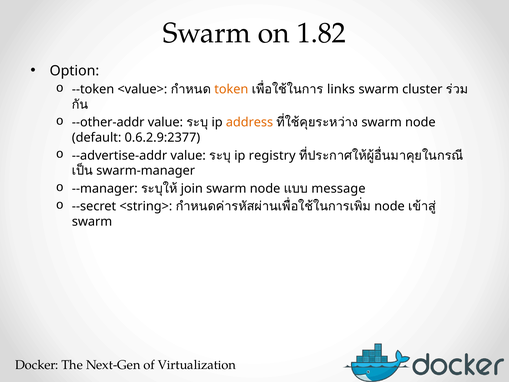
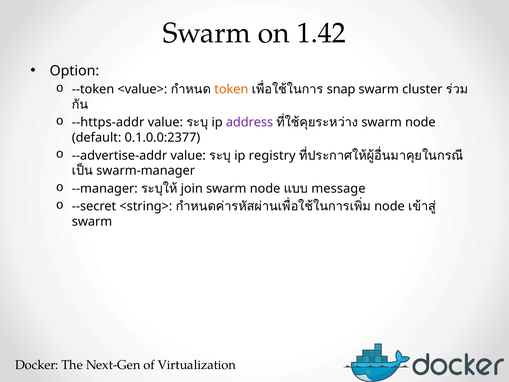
1.82: 1.82 -> 1.42
links: links -> snap
--other-addr: --other-addr -> --https-addr
address colour: orange -> purple
0.6.2.9:2377: 0.6.2.9:2377 -> 0.1.0.0:2377
